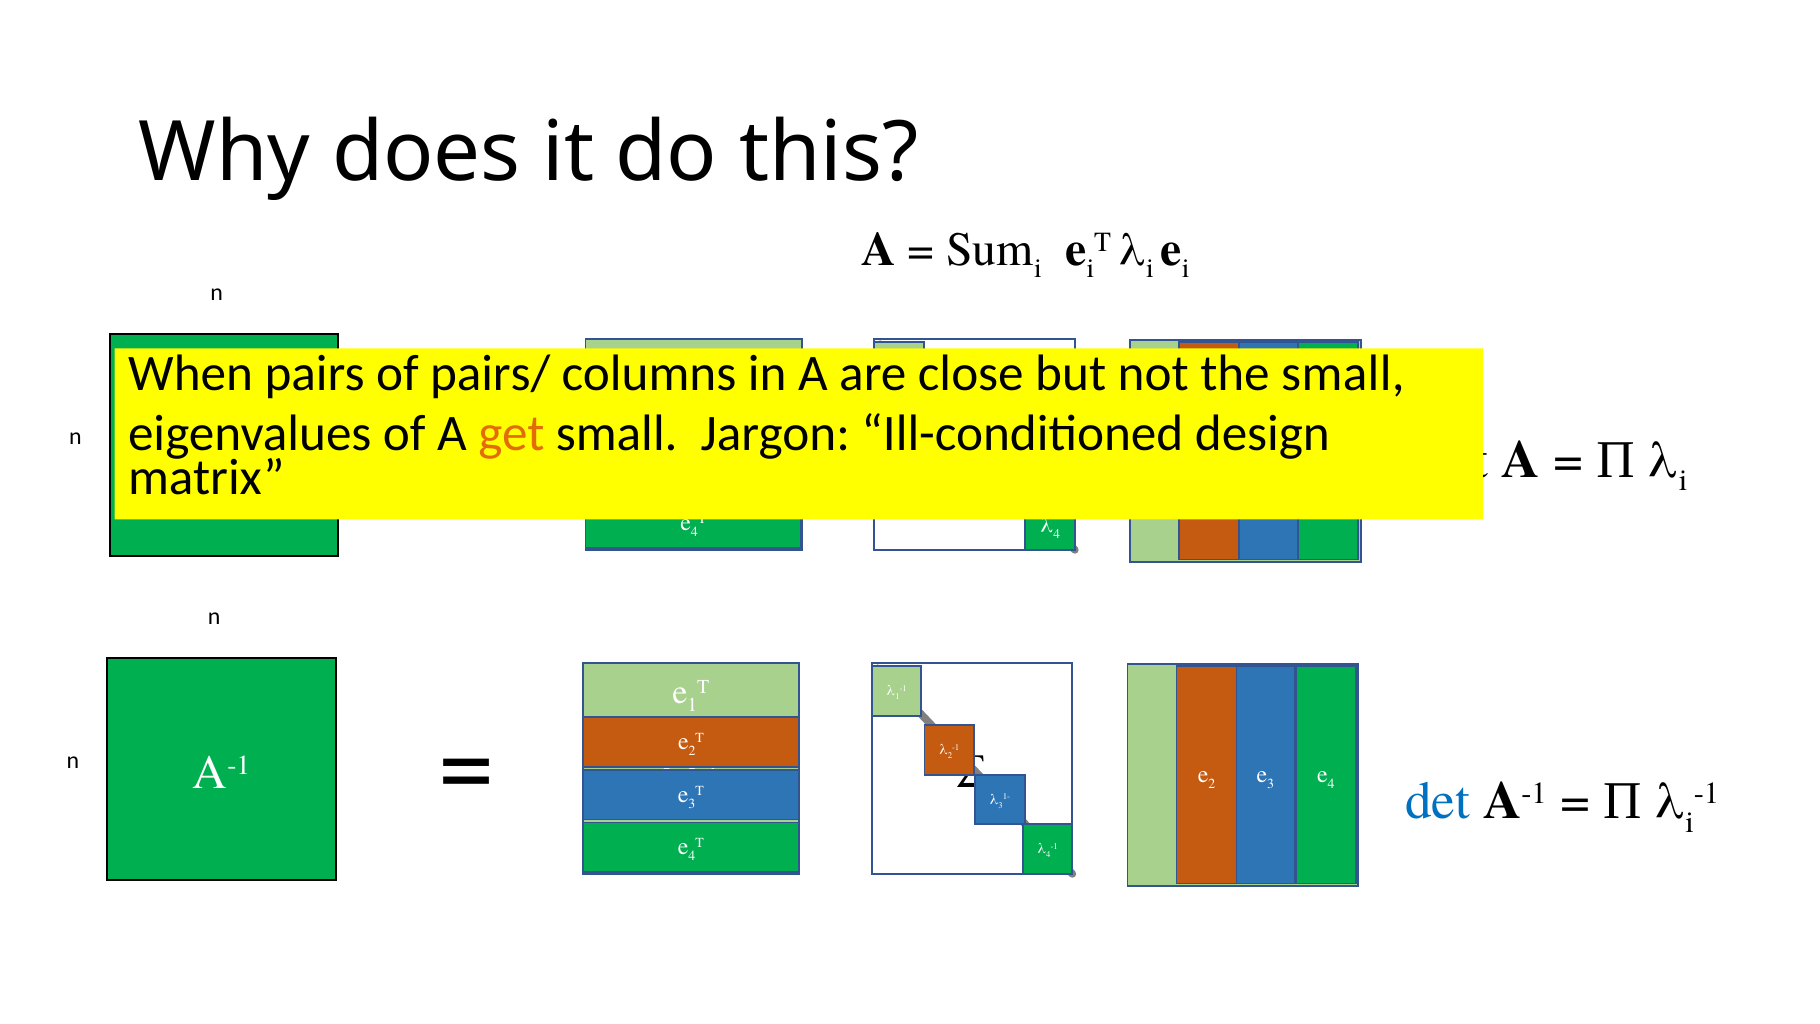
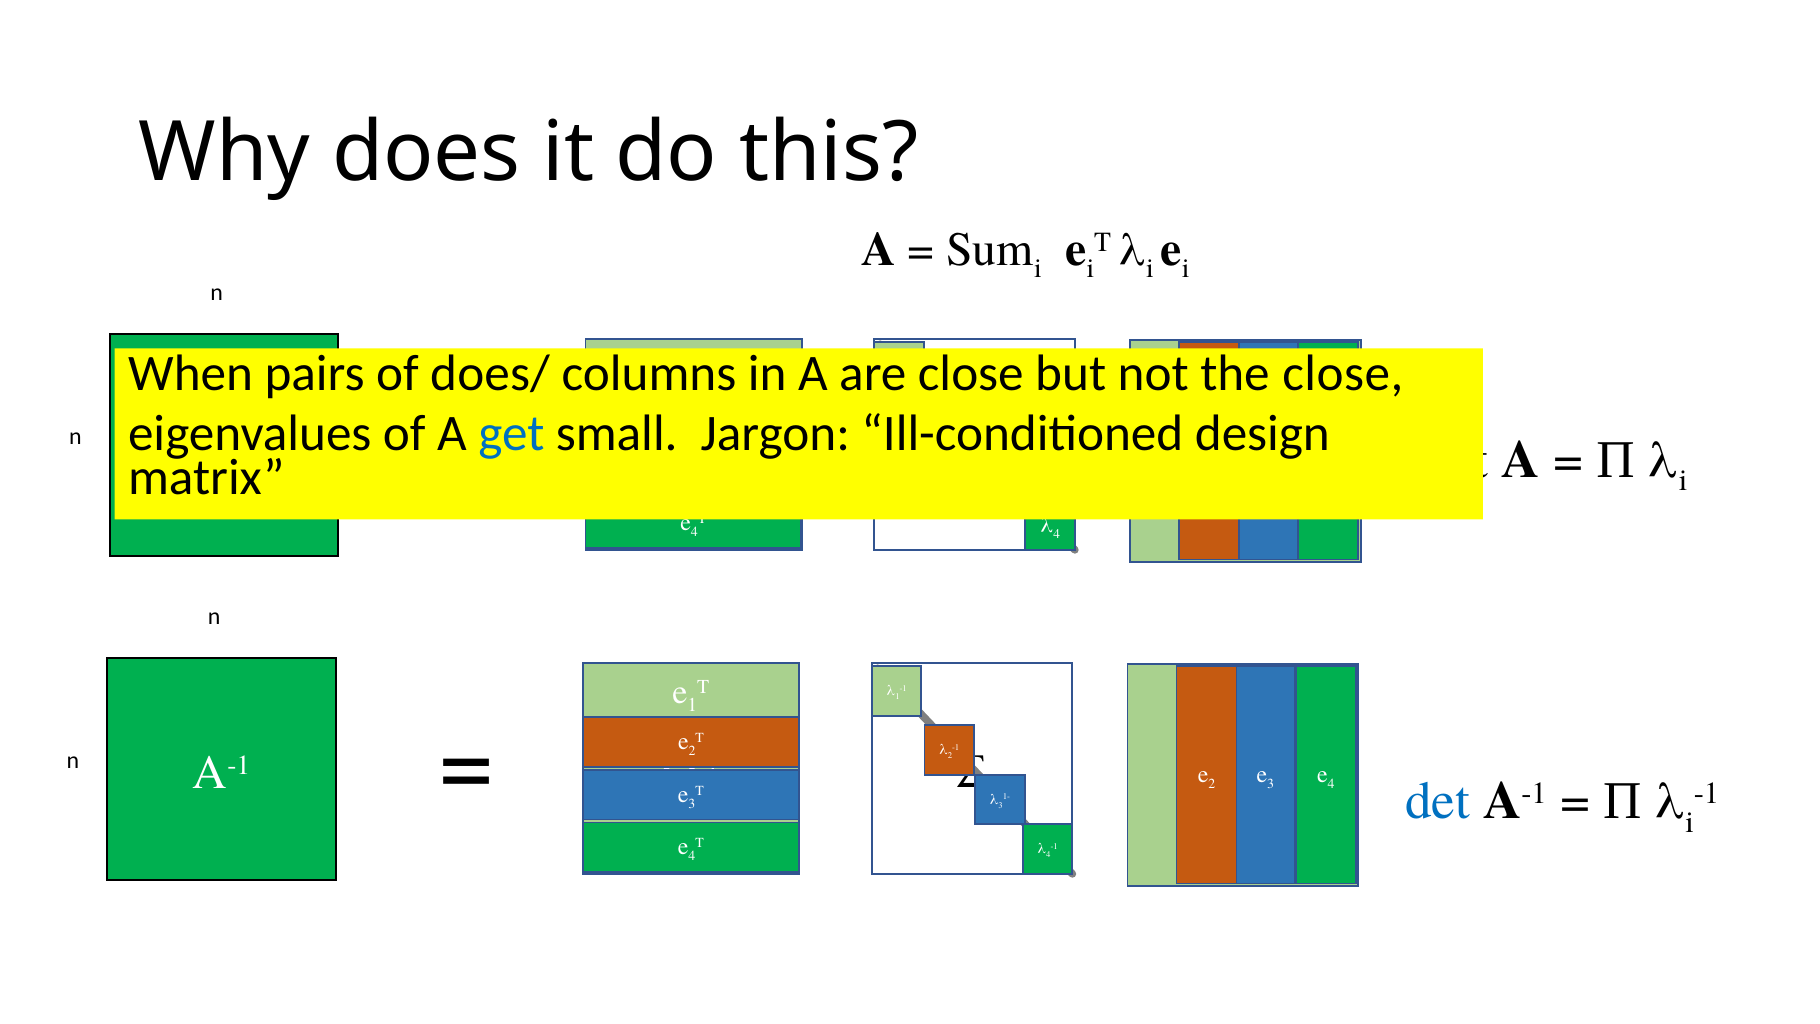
pairs/: pairs/ -> does/
the small: small -> close
get colour: orange -> blue
